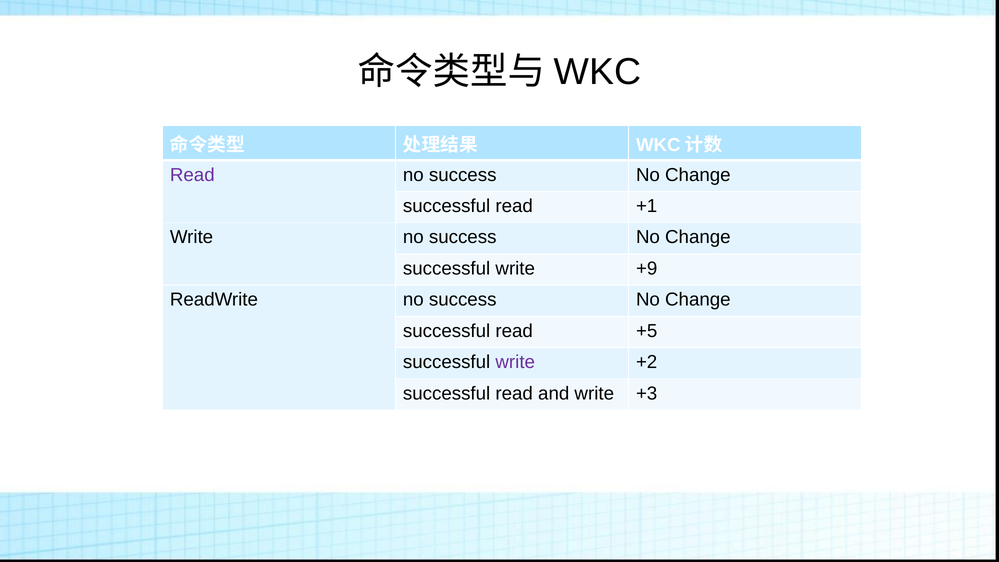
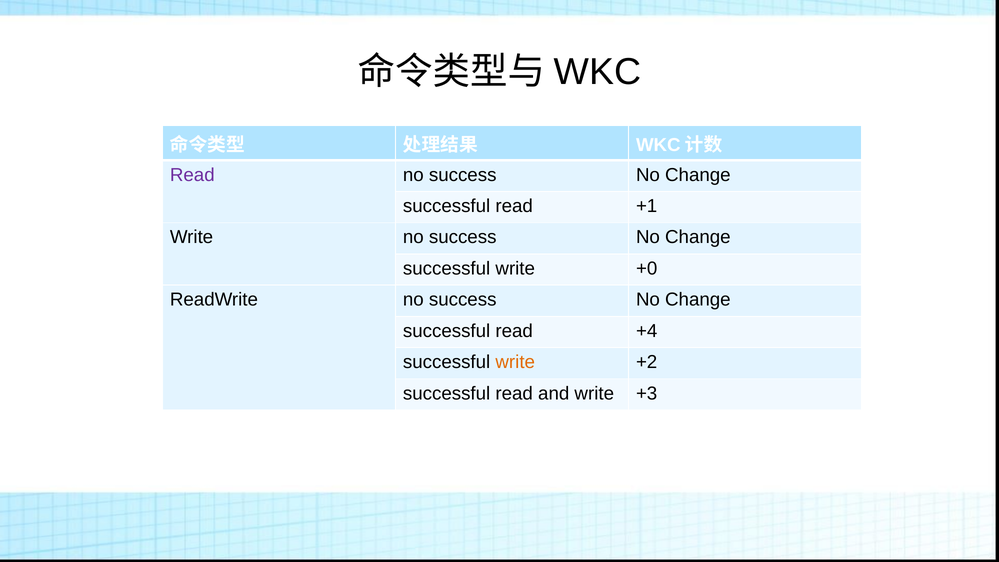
+9: +9 -> +0
+5: +5 -> +4
write at (515, 362) colour: purple -> orange
